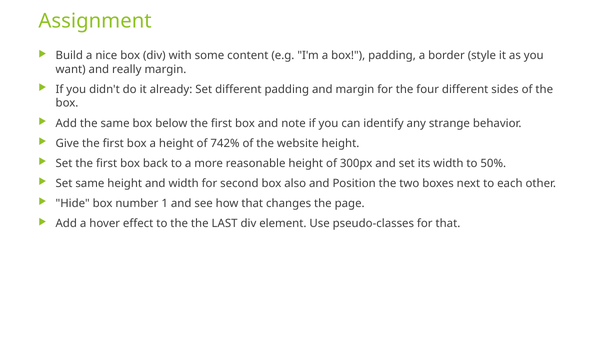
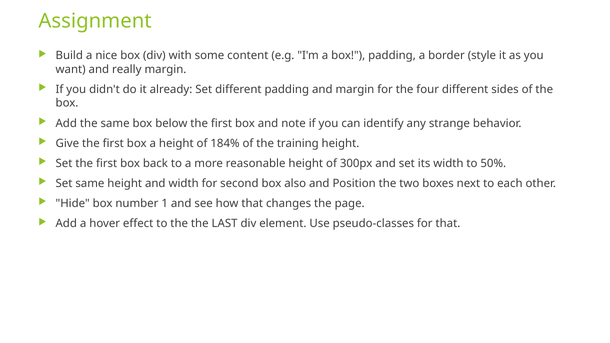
742%: 742% -> 184%
website: website -> training
